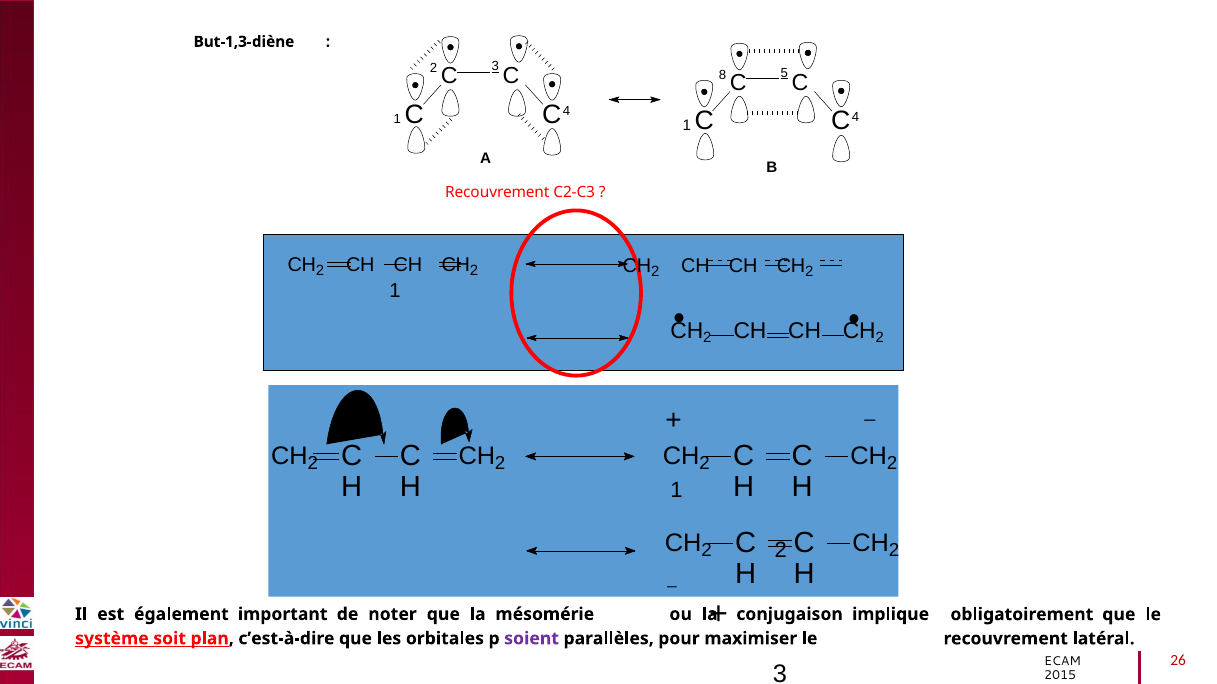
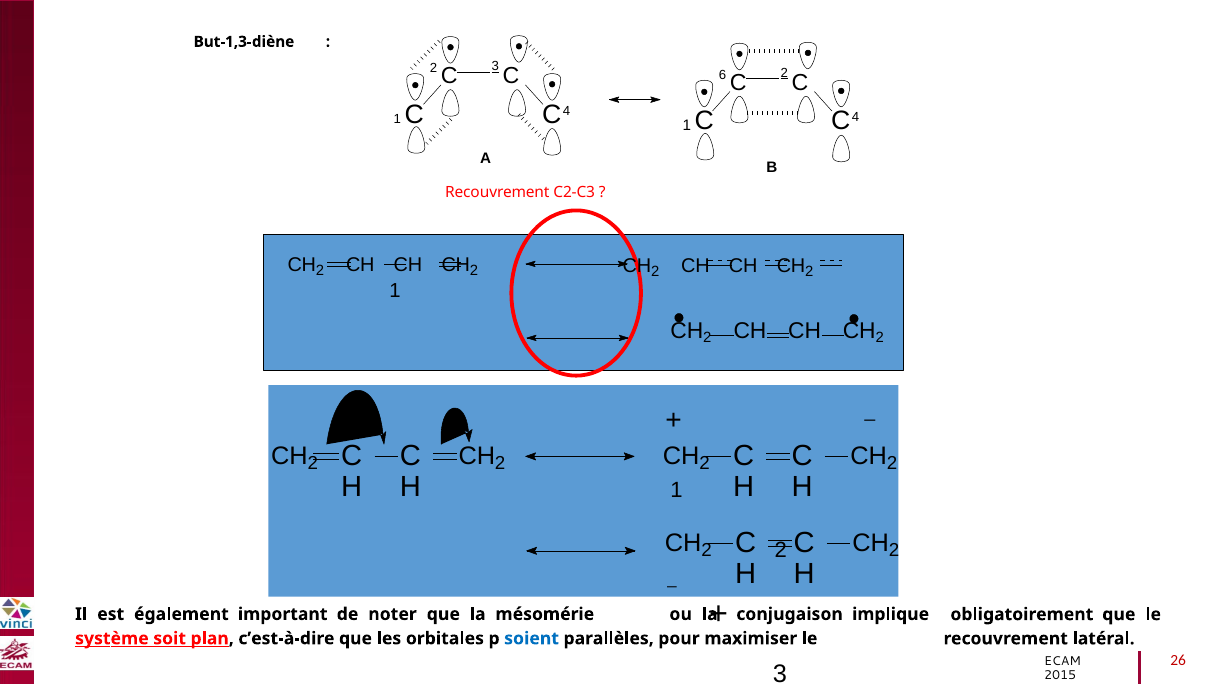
8: 8 -> 6
C 5: 5 -> 2
soient colour: purple -> blue
